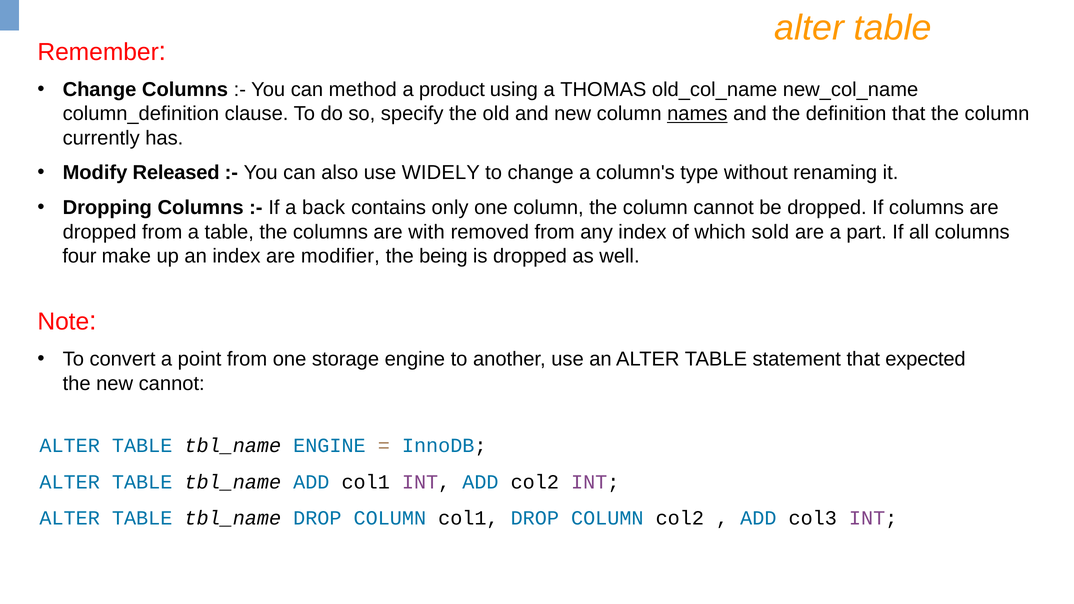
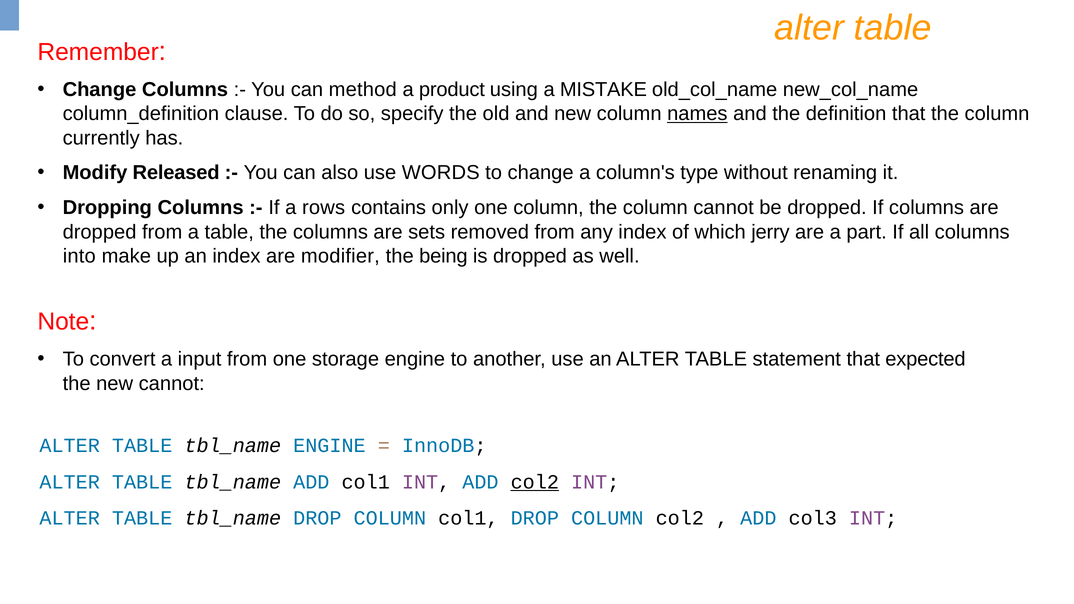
THOMAS: THOMAS -> MISTAKE
WIDELY: WIDELY -> WORDS
back: back -> rows
with: with -> sets
sold: sold -> jerry
four: four -> into
point: point -> input
col2 at (535, 482) underline: none -> present
